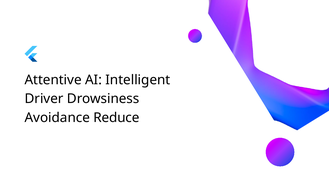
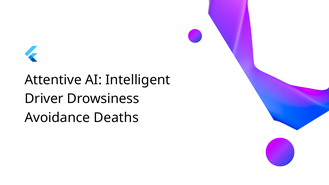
Reduce: Reduce -> Deaths
